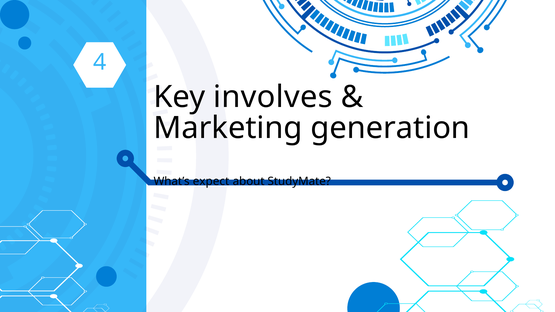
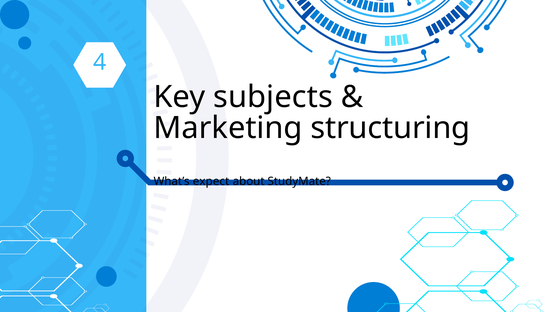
involves: involves -> subjects
generation: generation -> structuring
